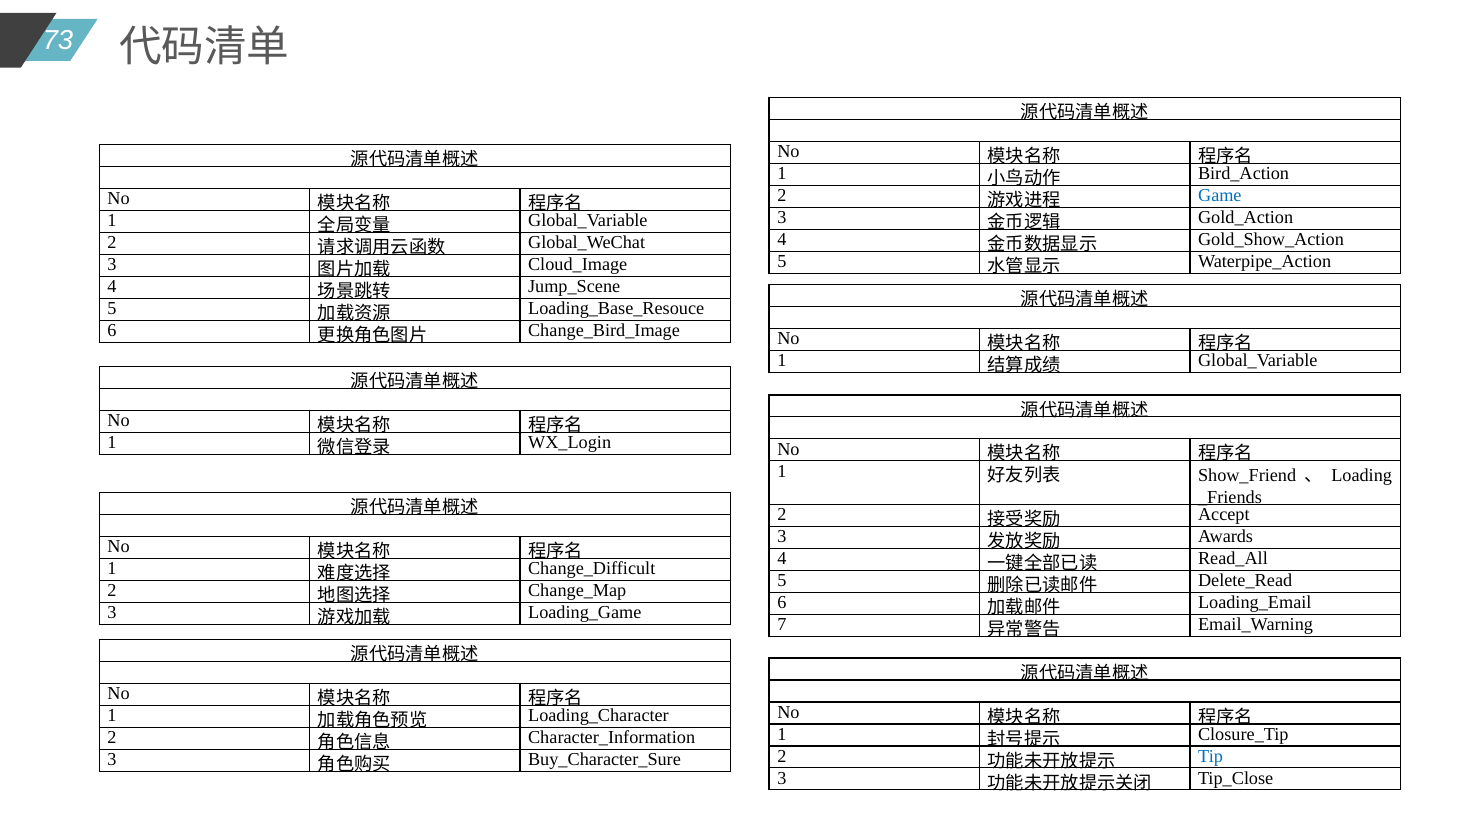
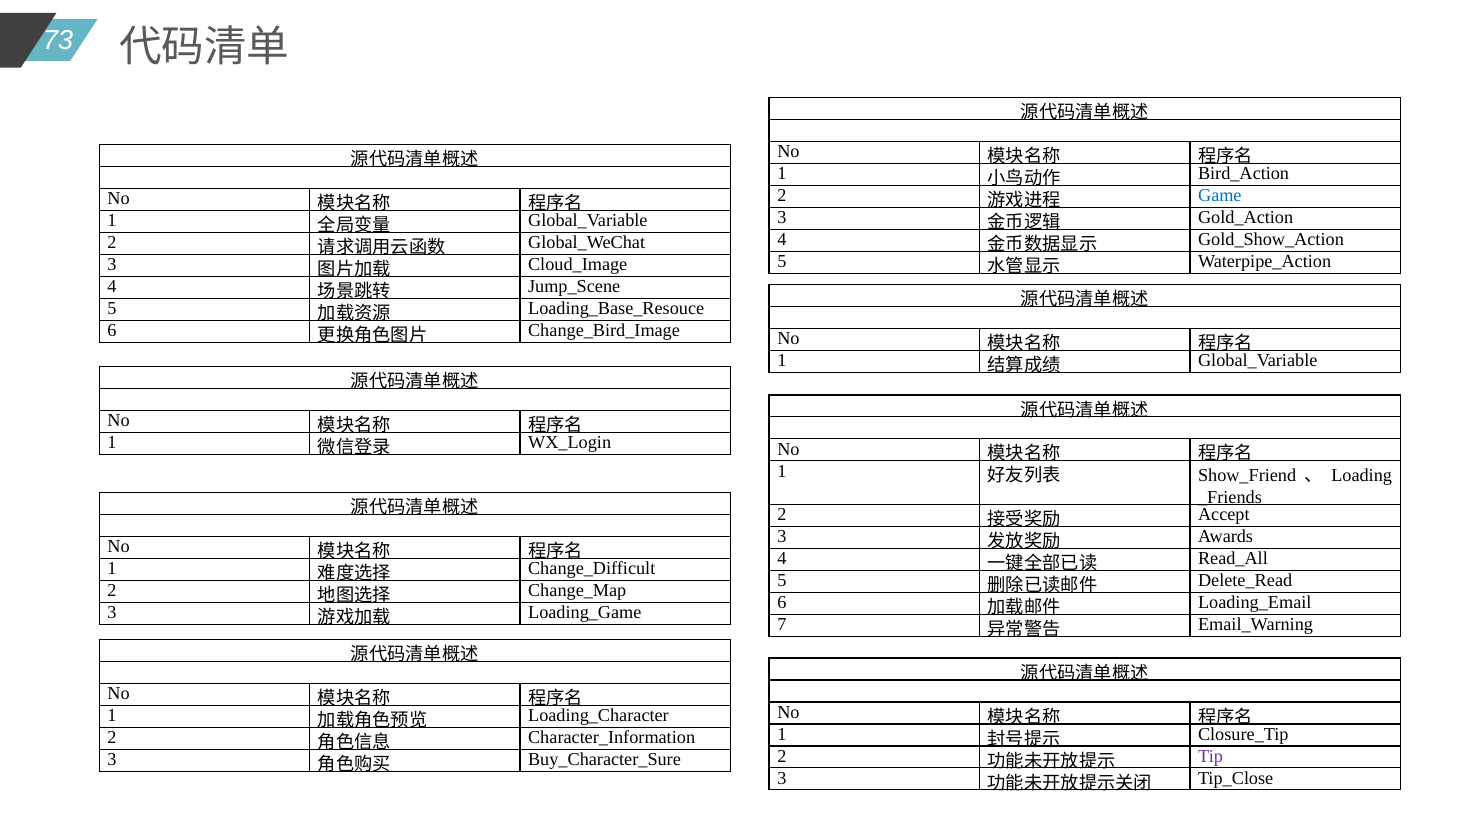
Tip colour: blue -> purple
